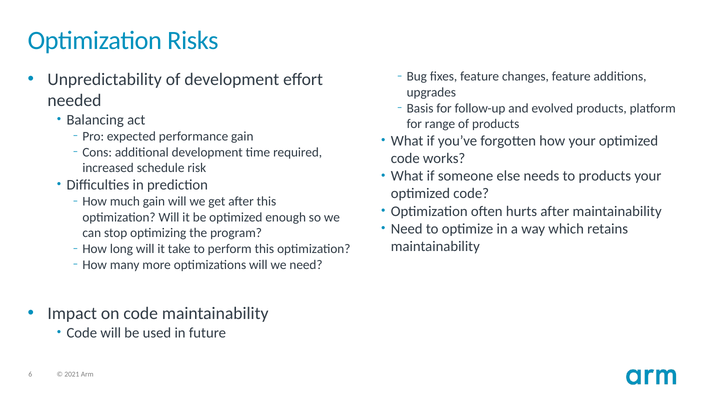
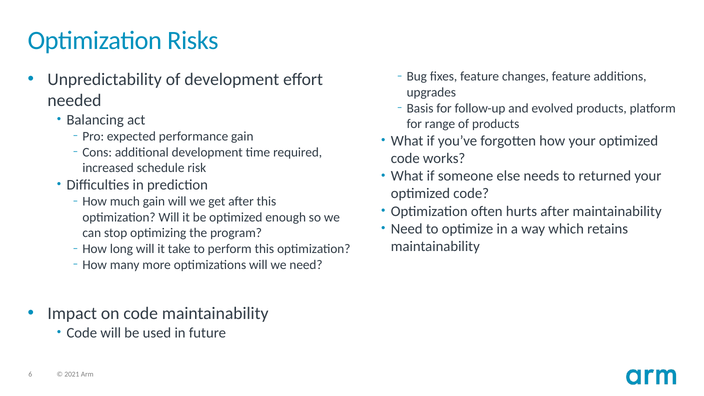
to products: products -> returned
